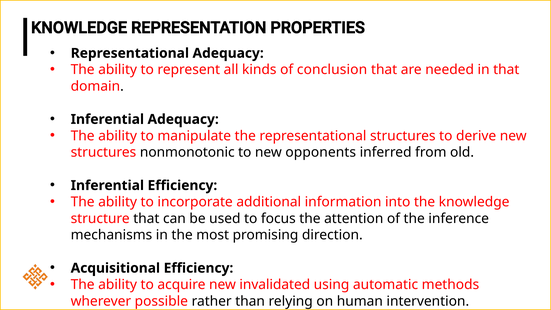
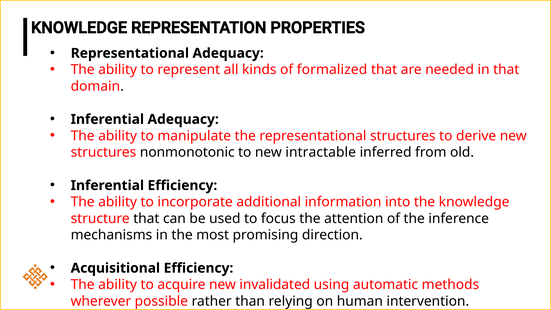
conclusion: conclusion -> formalized
opponents: opponents -> intractable
